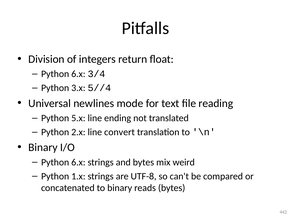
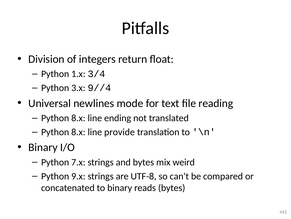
6.x at (78, 74): 6.x -> 1.x
5//4: 5//4 -> 9//4
5.x at (78, 118): 5.x -> 8.x
2.x at (78, 132): 2.x -> 8.x
convert: convert -> provide
6.x at (78, 162): 6.x -> 7.x
1.x: 1.x -> 9.x
